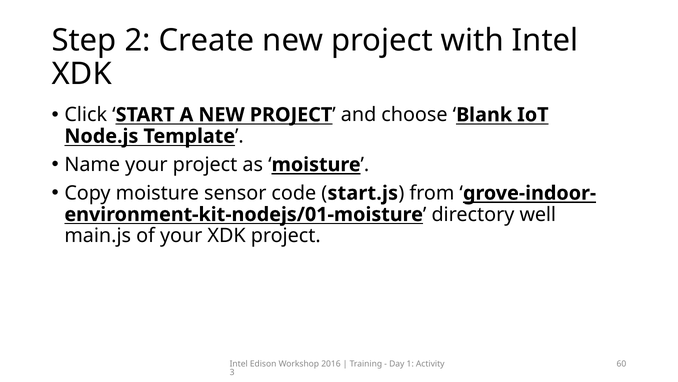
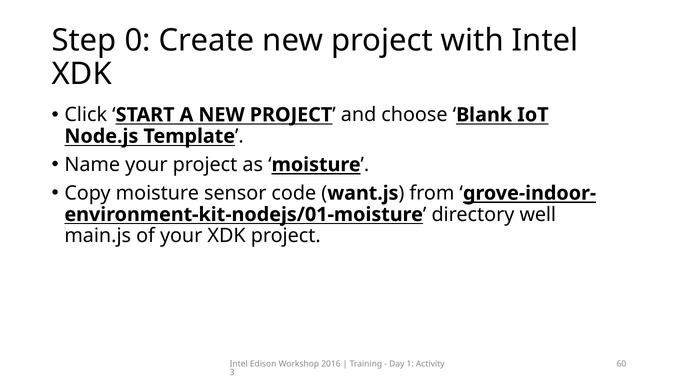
2: 2 -> 0
start.js: start.js -> want.js
